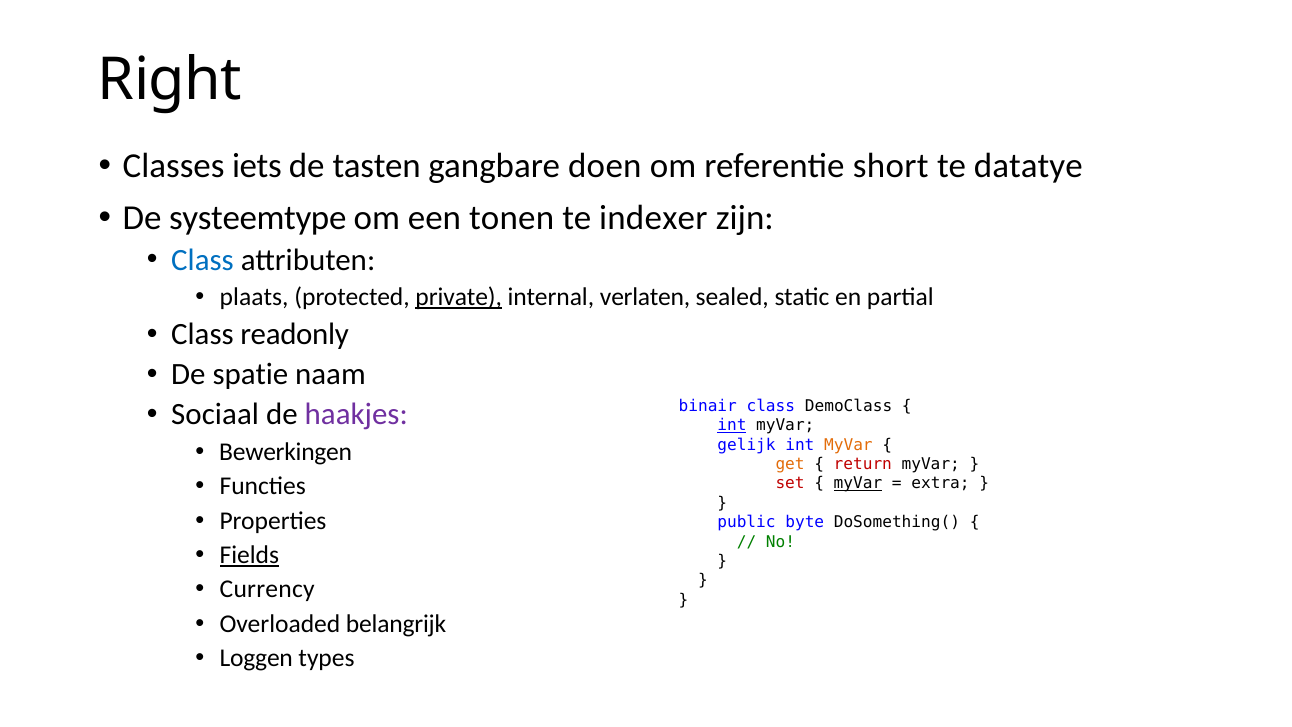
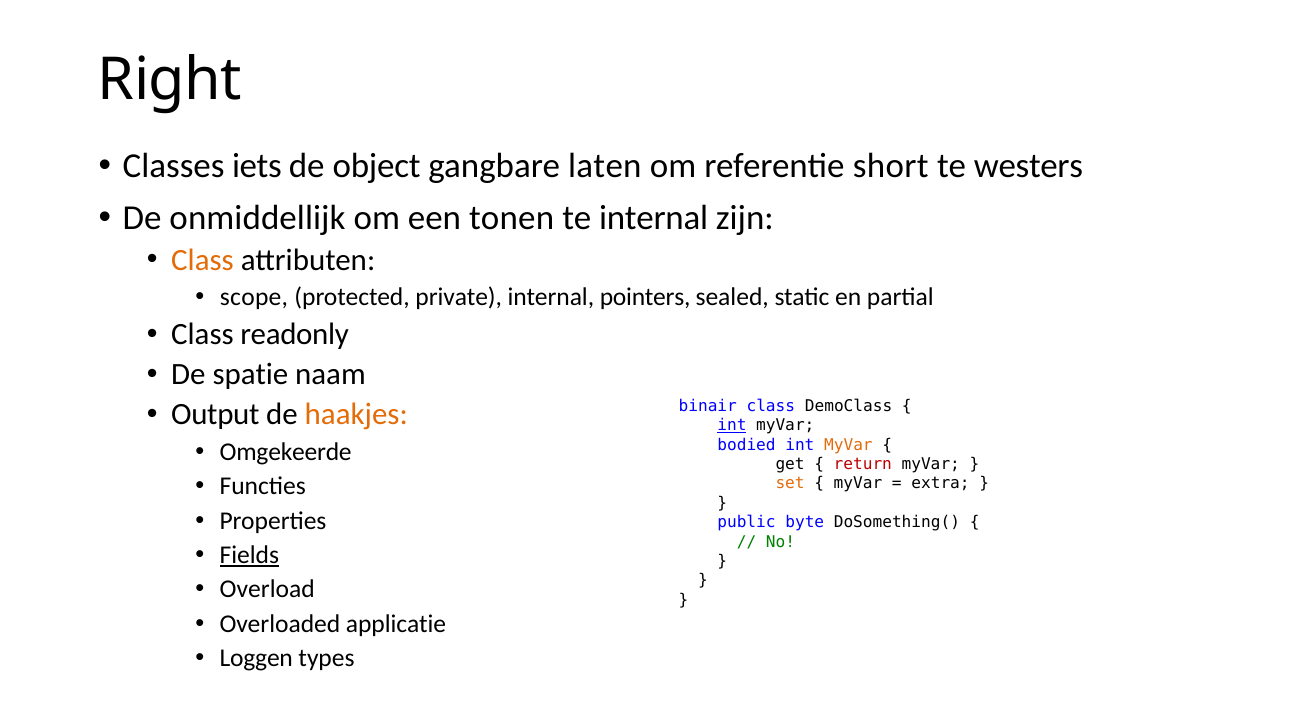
tasten: tasten -> object
doen: doen -> laten
datatye: datatye -> westers
systeemtype: systeemtype -> onmiddellijk
te indexer: indexer -> internal
Class at (202, 260) colour: blue -> orange
plaats: plaats -> scope
private underline: present -> none
verlaten: verlaten -> pointers
Sociaal: Sociaal -> Output
haakjes colour: purple -> orange
gelijk: gelijk -> bodied
Bewerkingen: Bewerkingen -> Omgekeerde
get colour: orange -> black
set colour: red -> orange
myVar at (858, 483) underline: present -> none
Currency: Currency -> Overload
belangrijk: belangrijk -> applicatie
